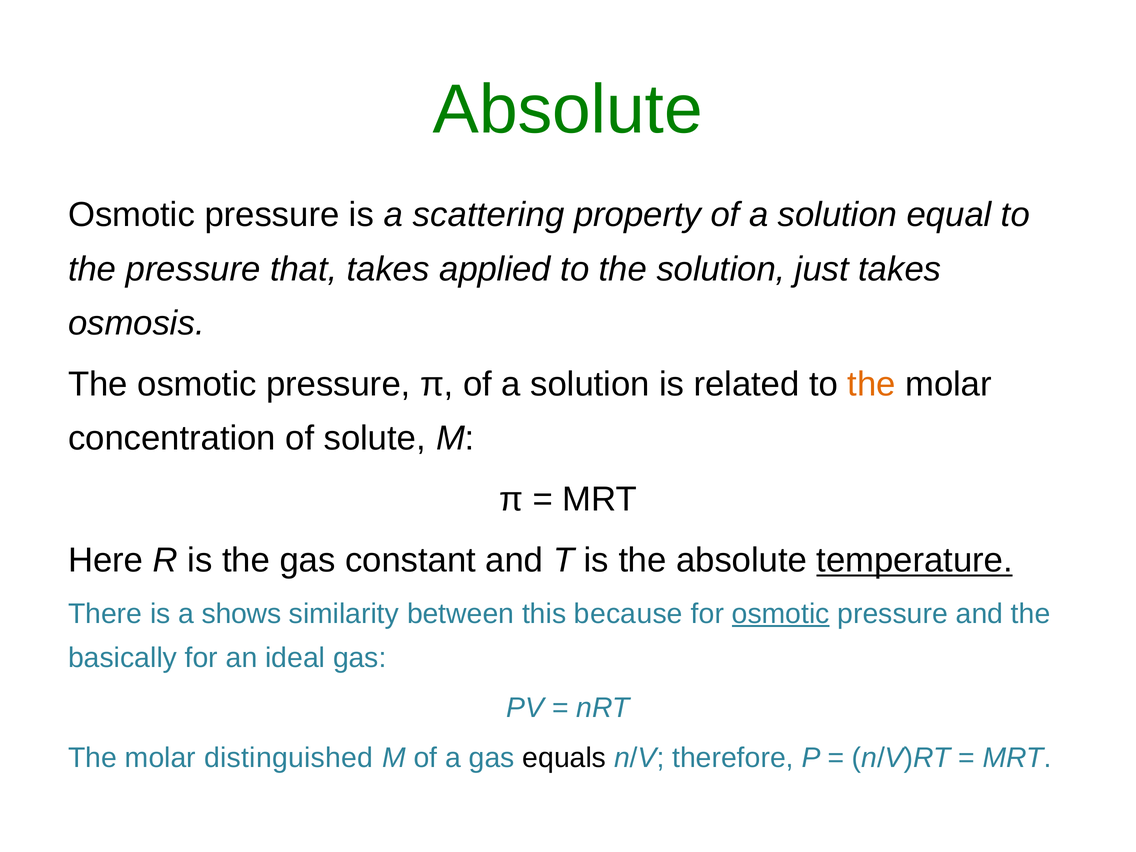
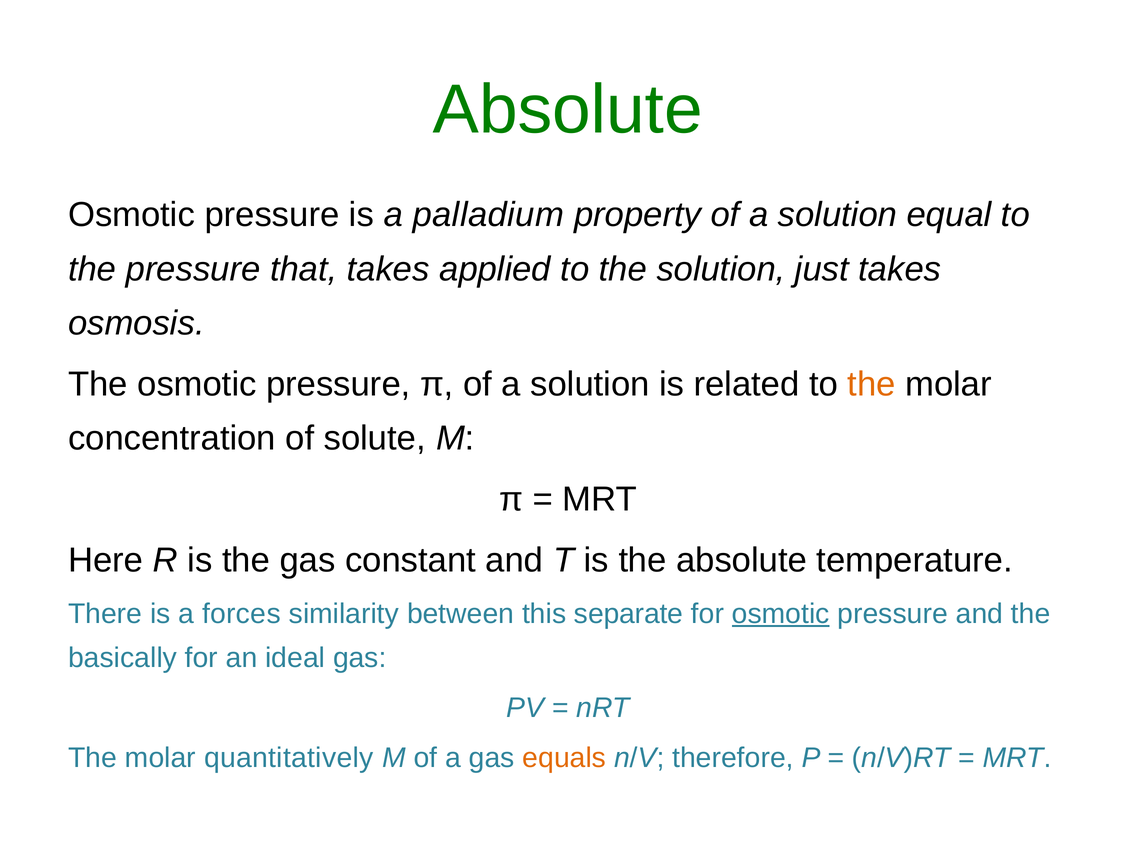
scattering: scattering -> palladium
temperature underline: present -> none
shows: shows -> forces
because: because -> separate
distinguished: distinguished -> quantitatively
equals colour: black -> orange
